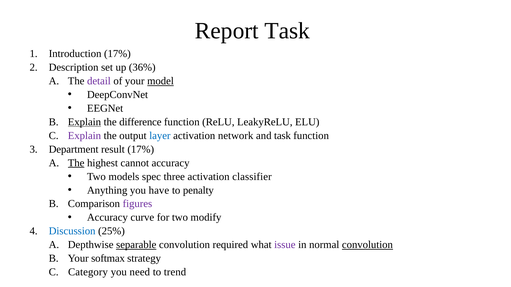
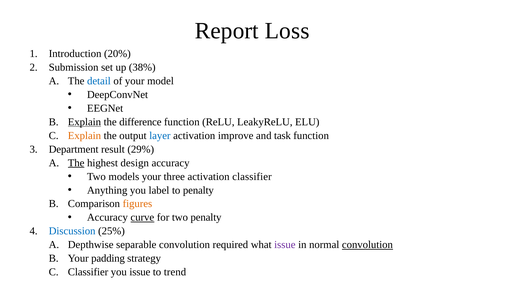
Report Task: Task -> Loss
Introduction 17%: 17% -> 20%
Description: Description -> Submission
36%: 36% -> 38%
detail colour: purple -> blue
model underline: present -> none
Explain at (84, 136) colour: purple -> orange
network: network -> improve
result 17%: 17% -> 29%
cannot: cannot -> design
models spec: spec -> your
have: have -> label
figures colour: purple -> orange
curve underline: none -> present
two modify: modify -> penalty
separable underline: present -> none
softmax: softmax -> padding
Category at (88, 272): Category -> Classifier
you need: need -> issue
